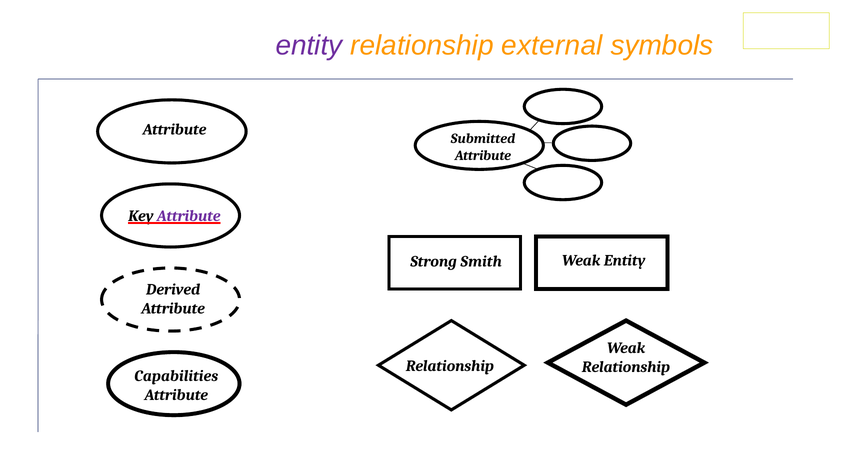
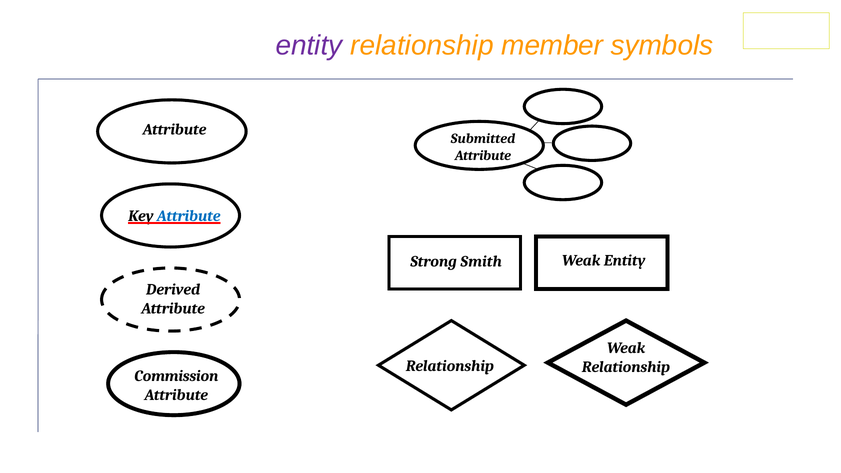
external: external -> member
Attribute at (189, 216) colour: purple -> blue
Capabilities: Capabilities -> Commission
